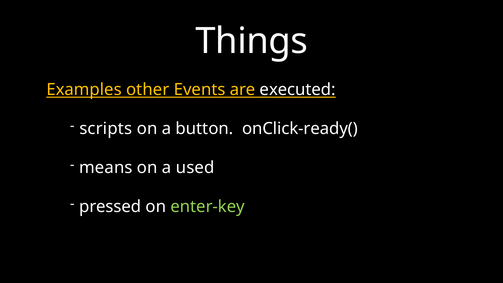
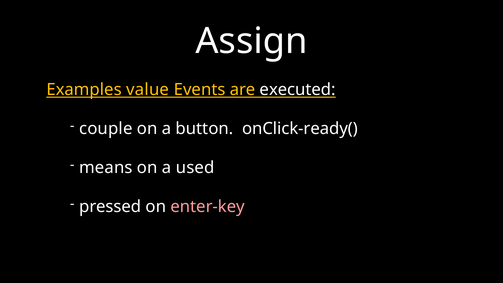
Things: Things -> Assign
other: other -> value
scripts: scripts -> couple
enter-key colour: light green -> pink
